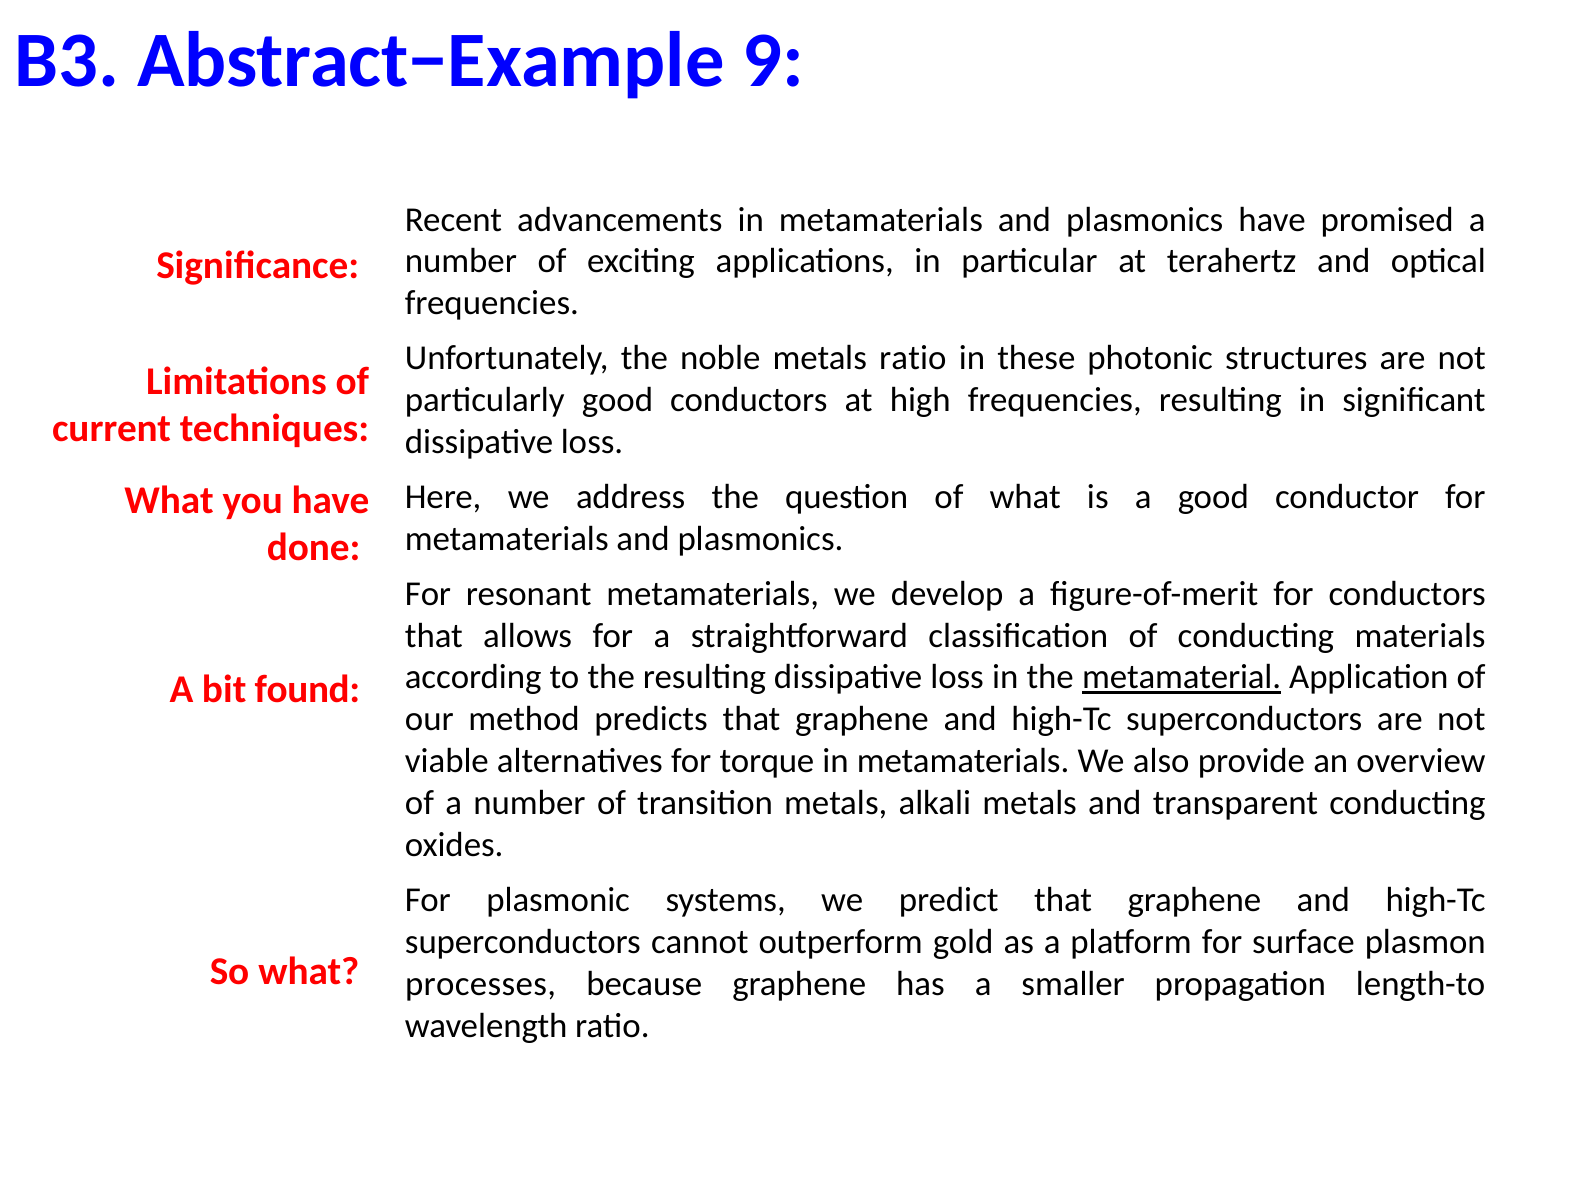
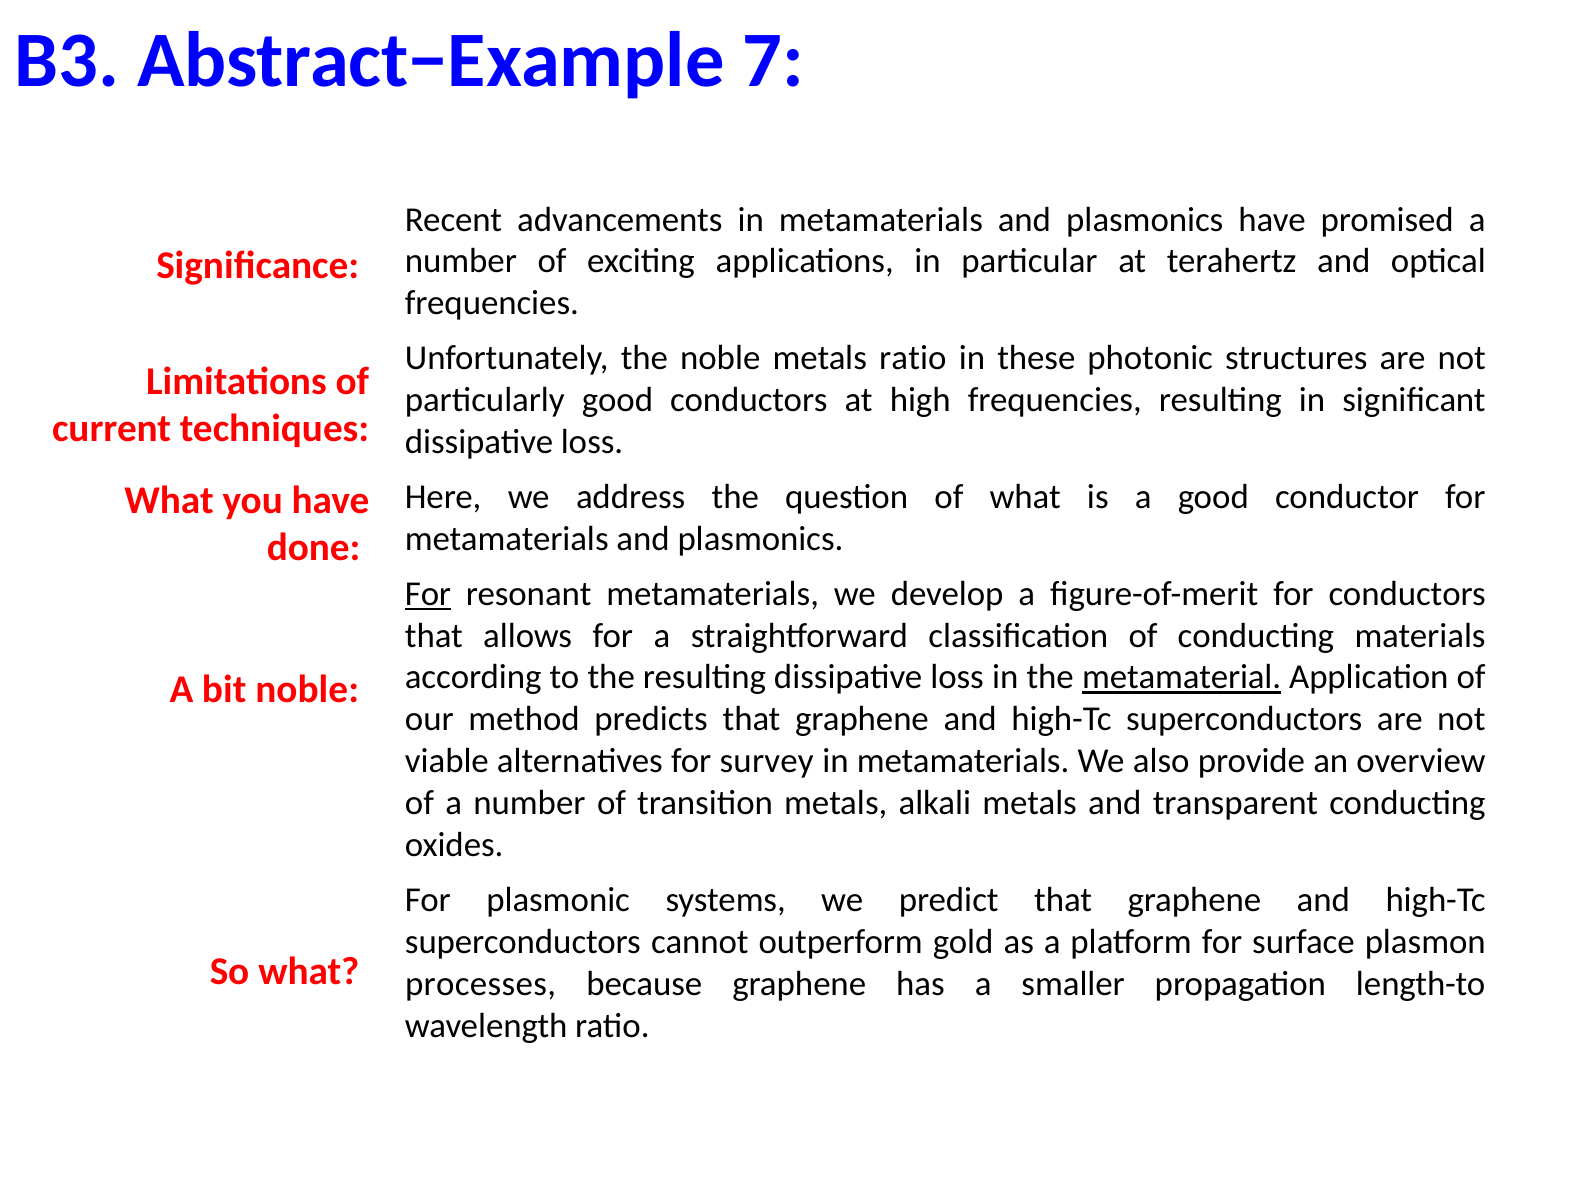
9: 9 -> 7
For at (428, 594) underline: none -> present
bit found: found -> noble
torque: torque -> survey
